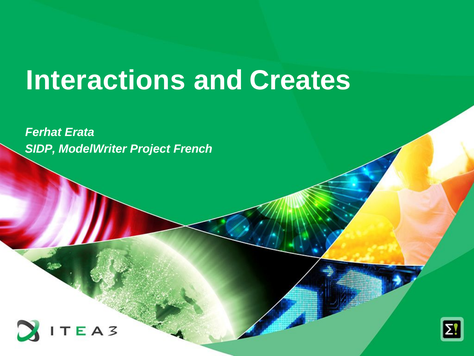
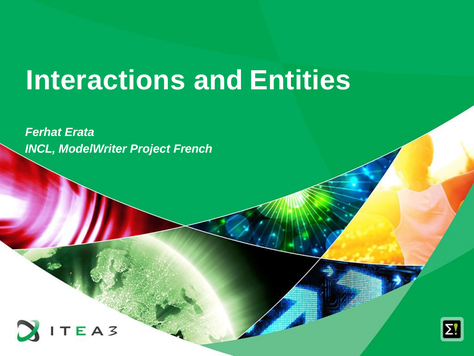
Creates: Creates -> Entities
SIDP: SIDP -> INCL
